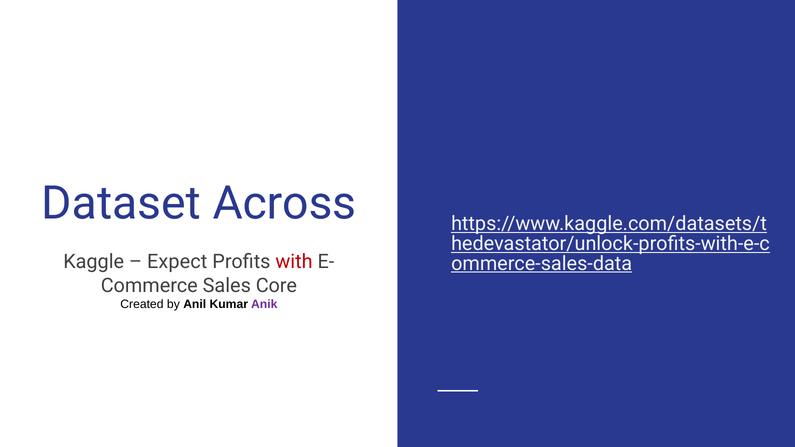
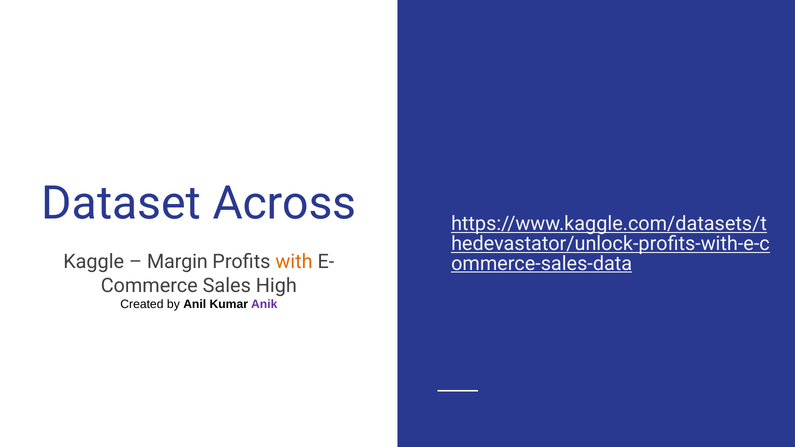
Expect: Expect -> Margin
with colour: red -> orange
Core: Core -> High
